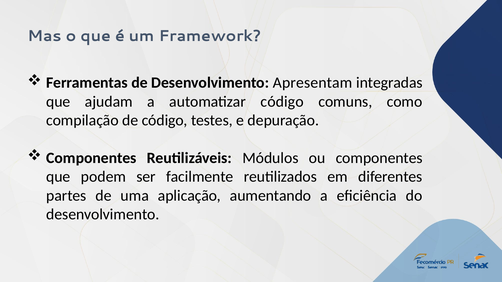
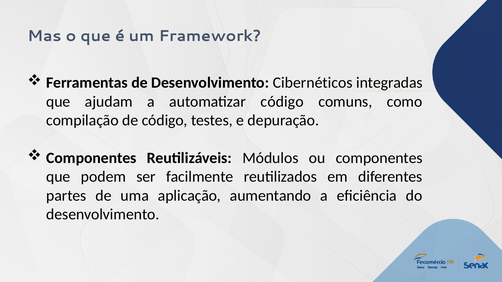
Apresentam: Apresentam -> Cibernéticos
